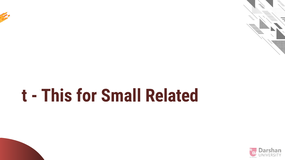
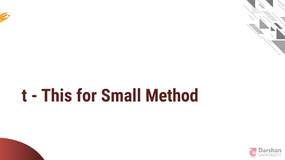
Related: Related -> Method
